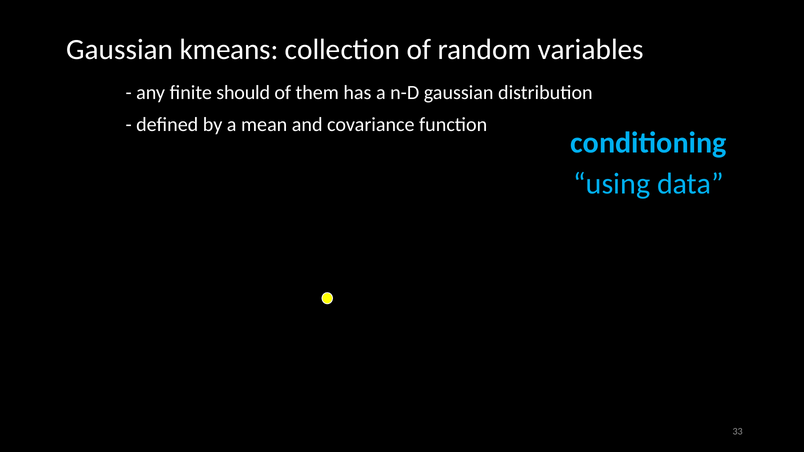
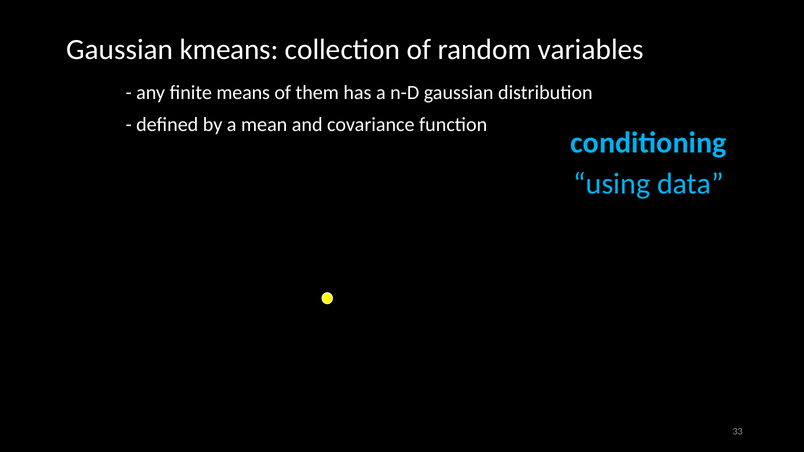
should: should -> means
